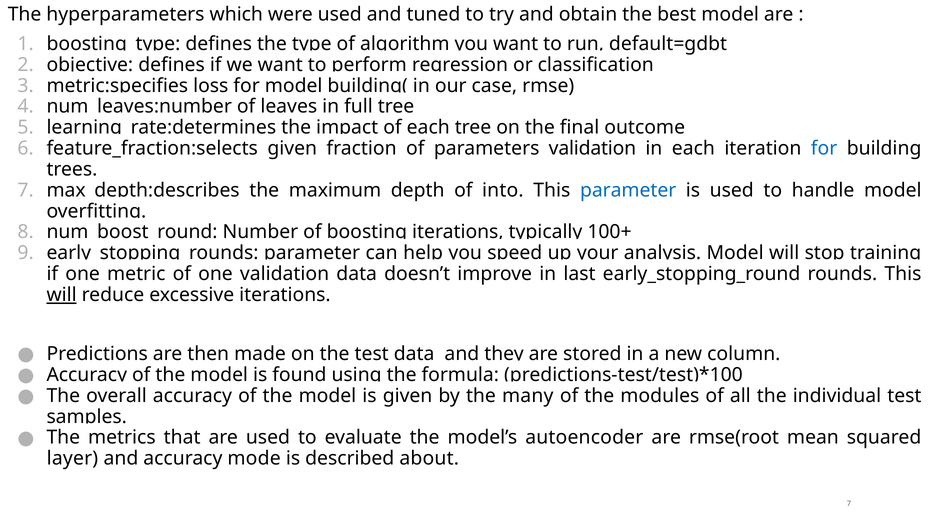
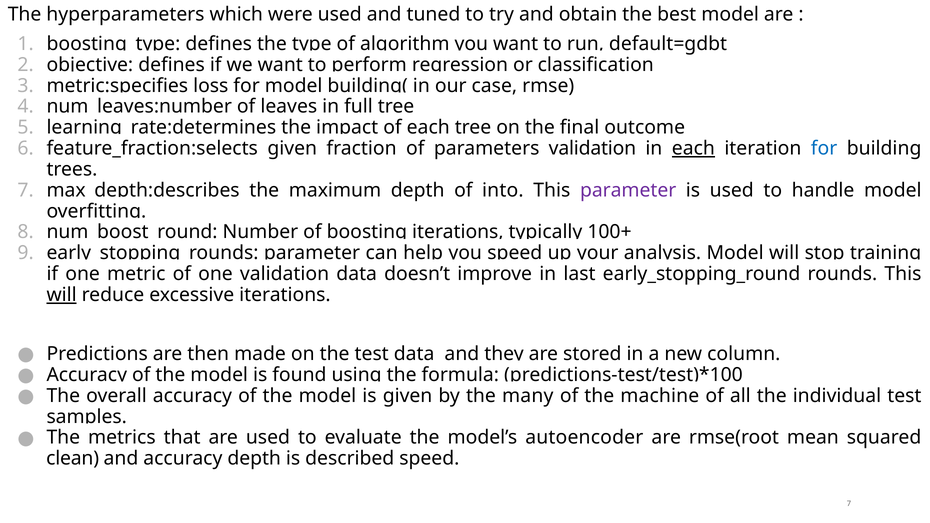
each at (693, 148) underline: none -> present
parameter at (628, 190) colour: blue -> purple
modules: modules -> machine
layer: layer -> clean
accuracy mode: mode -> depth
described about: about -> speed
